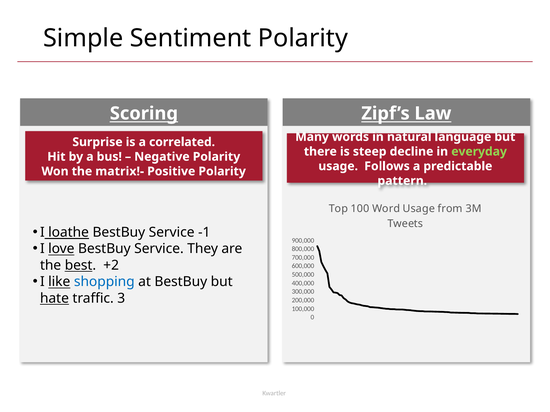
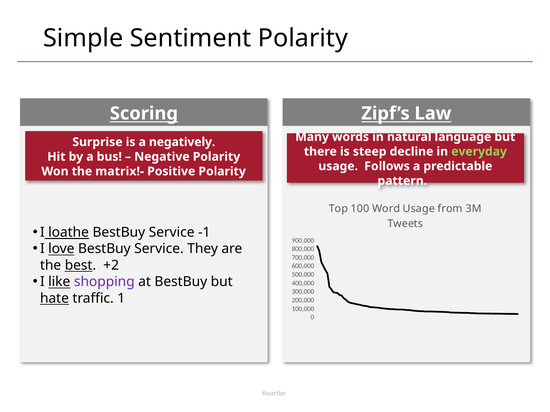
correlated: correlated -> negatively
shopping colour: blue -> purple
3: 3 -> 1
